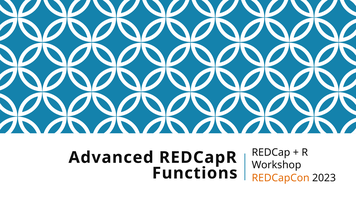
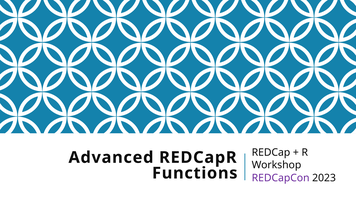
REDCapCon colour: orange -> purple
